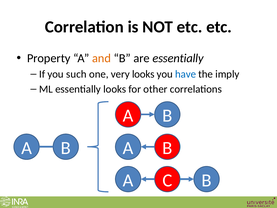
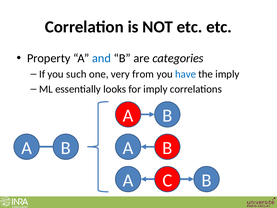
and colour: orange -> blue
are essentially: essentially -> categories
very looks: looks -> from
for other: other -> imply
